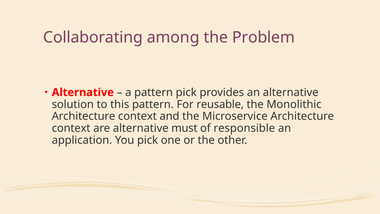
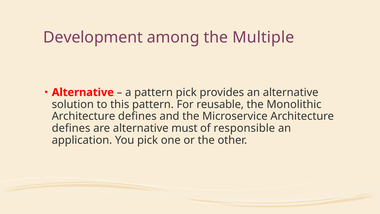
Collaborating: Collaborating -> Development
Problem: Problem -> Multiple
context at (137, 116): context -> defines
context at (71, 128): context -> defines
